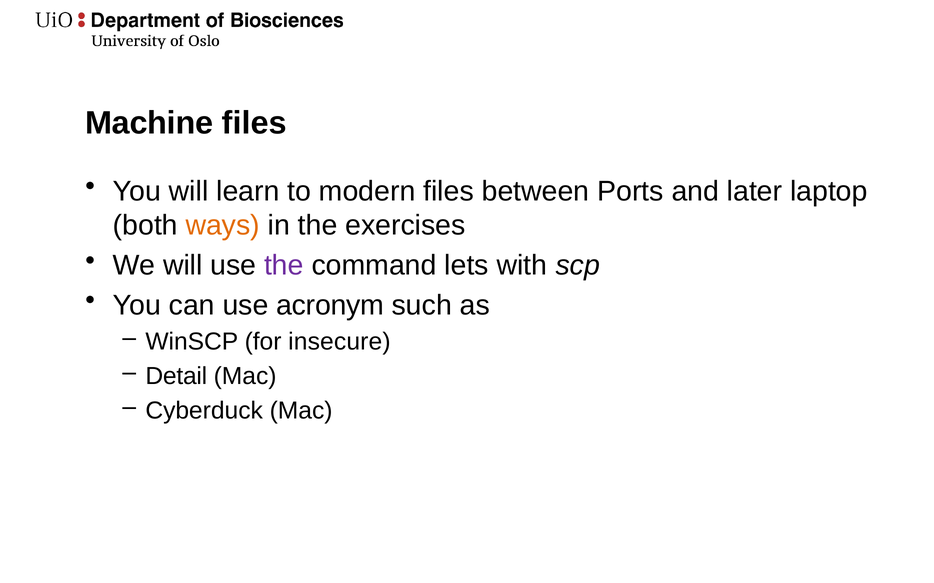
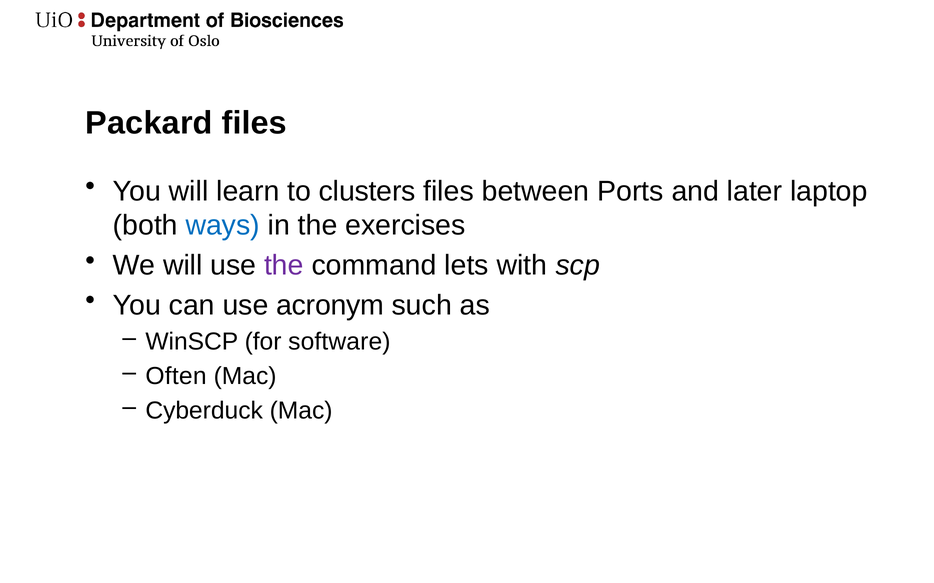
Machine: Machine -> Packard
modern: modern -> clusters
ways colour: orange -> blue
insecure: insecure -> software
Detail: Detail -> Often
